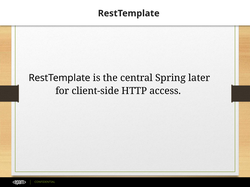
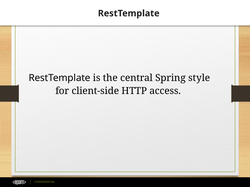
later: later -> style
